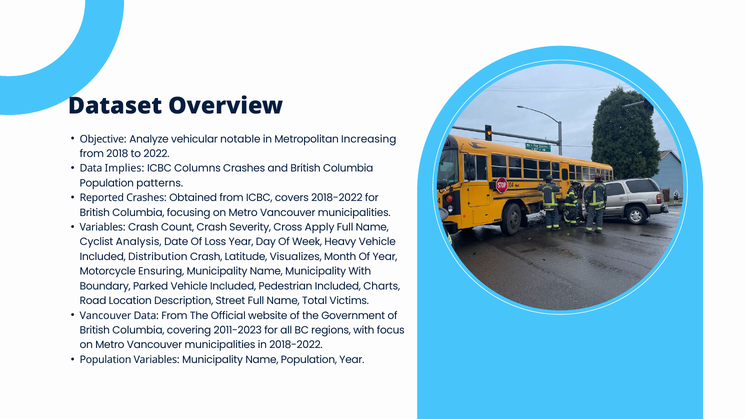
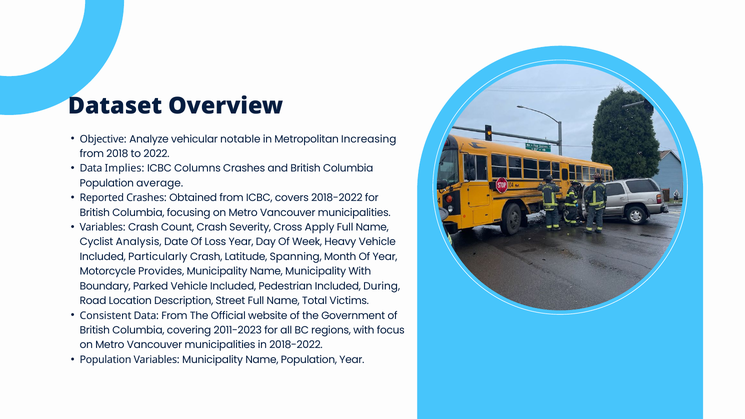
patterns: patterns -> average
Distribution: Distribution -> Particularly
Visualizes: Visualizes -> Spanning
Ensuring: Ensuring -> Provides
Charts: Charts -> During
Vancouver at (106, 316): Vancouver -> Consistent
